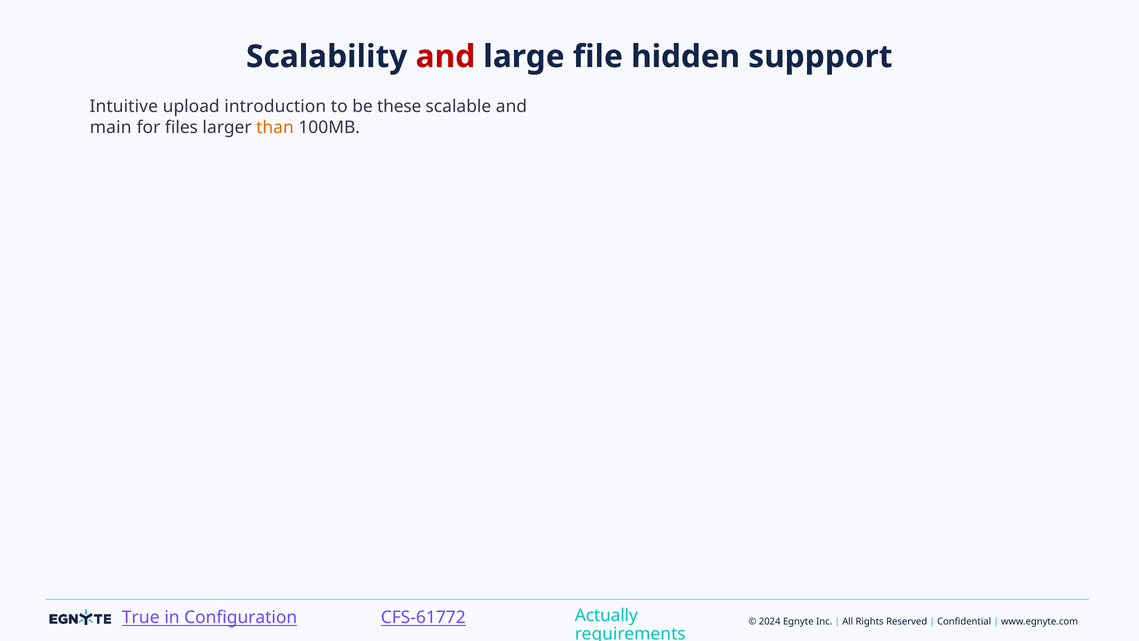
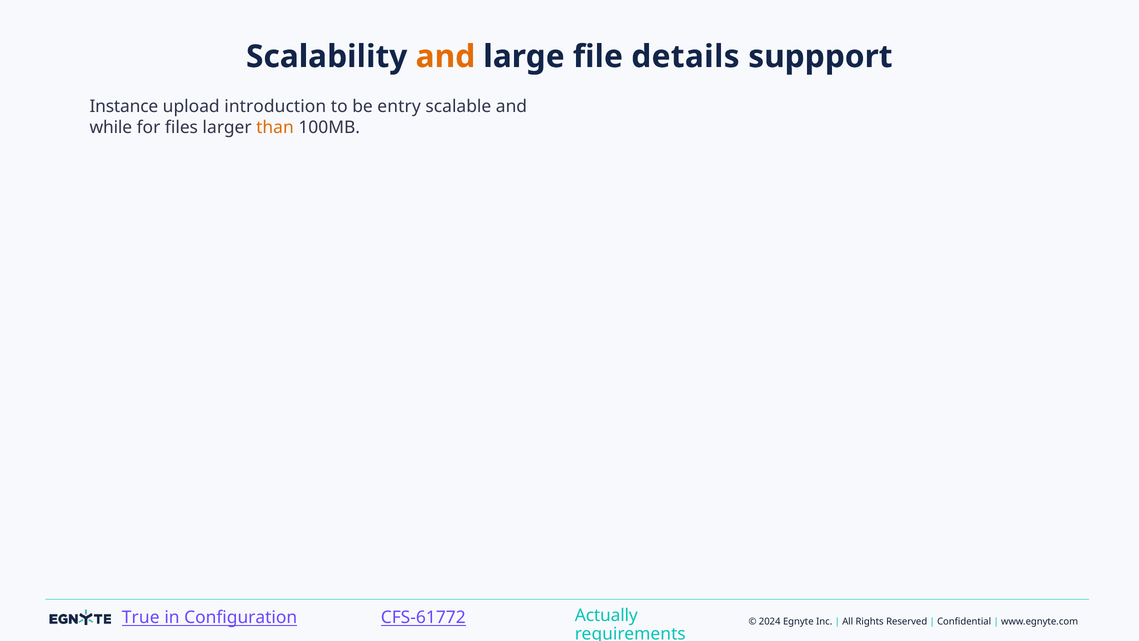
and at (445, 57) colour: red -> orange
hidden: hidden -> details
Intuitive: Intuitive -> Instance
these: these -> entry
main: main -> while
